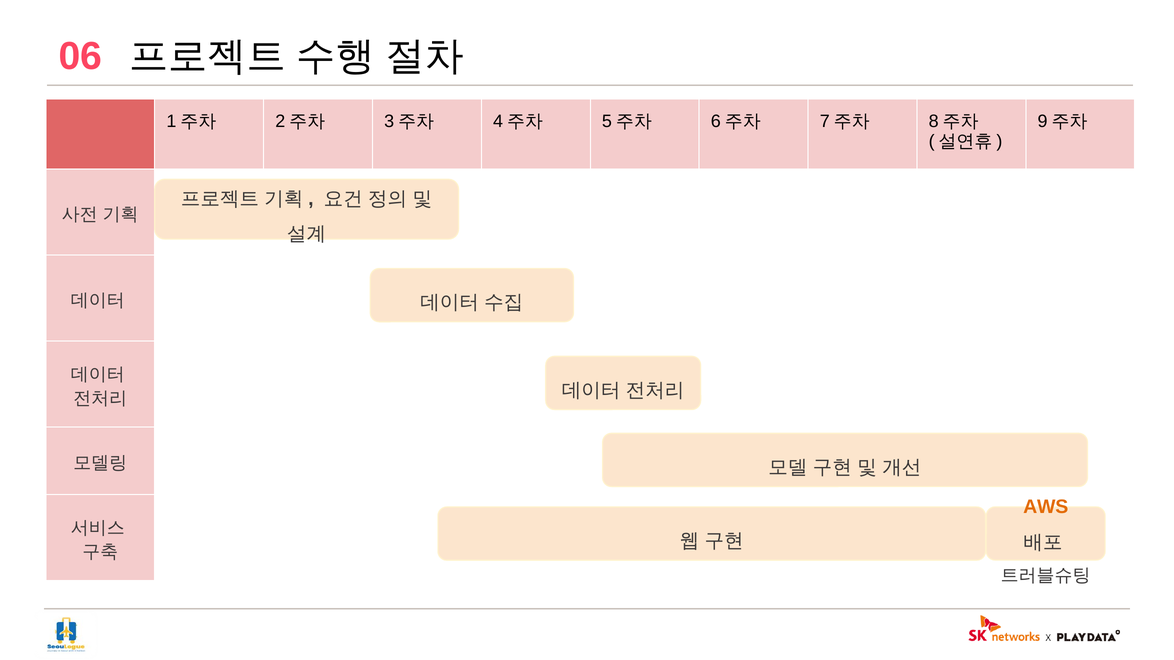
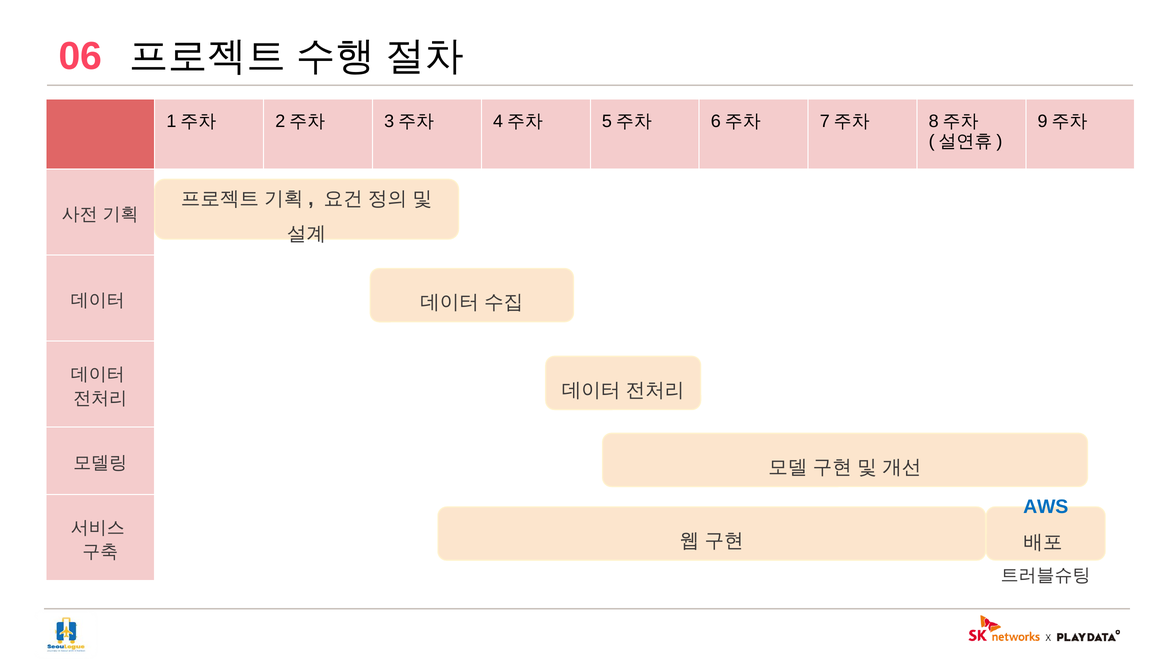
AWS colour: orange -> blue
